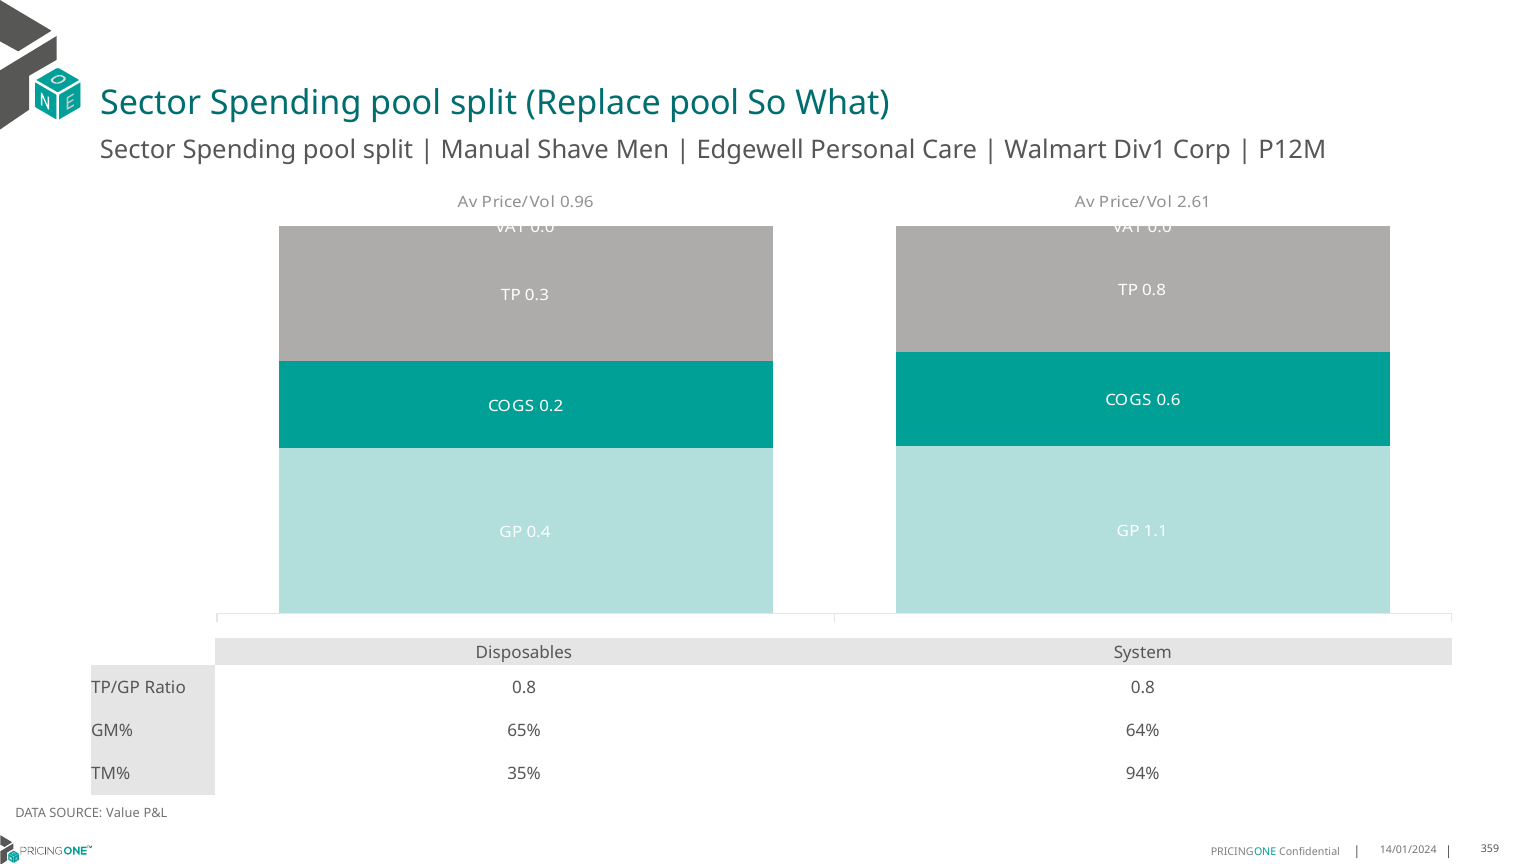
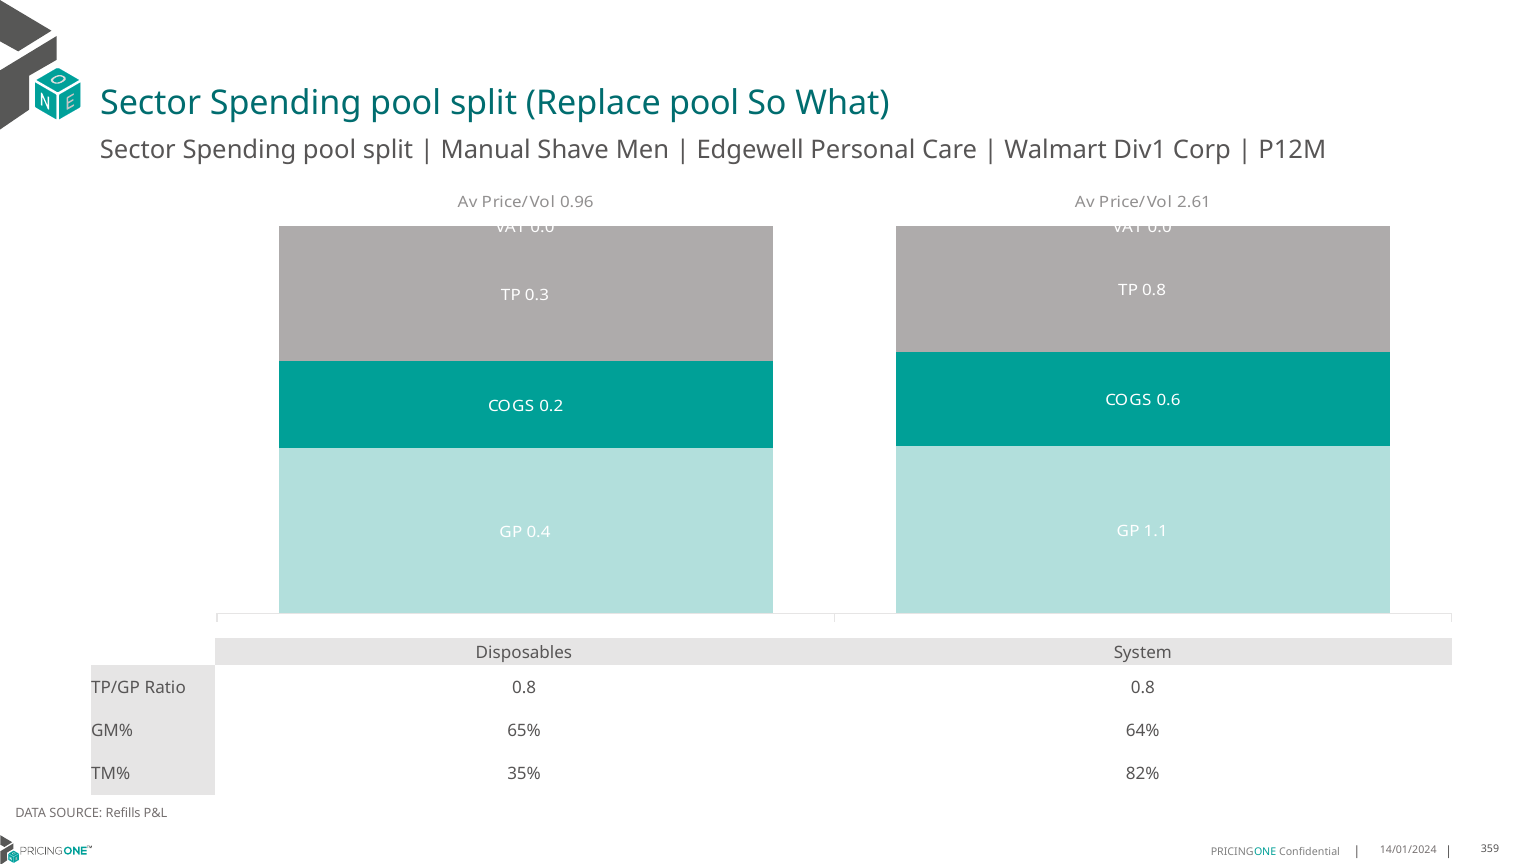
94%: 94% -> 82%
Value: Value -> Refills
